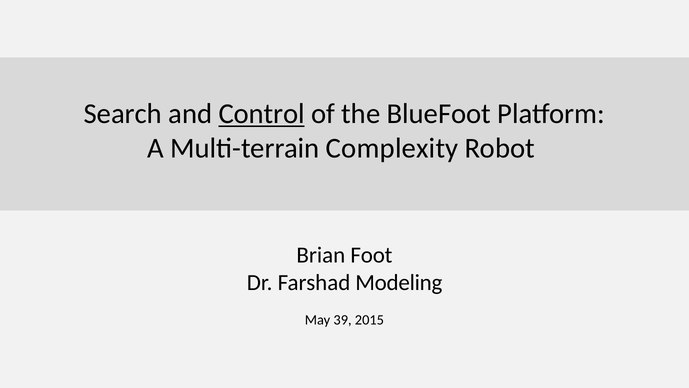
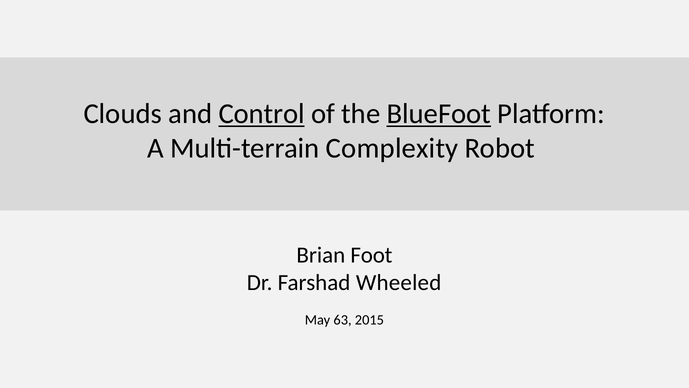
Search: Search -> Clouds
BlueFoot underline: none -> present
Modeling: Modeling -> Wheeled
39: 39 -> 63
